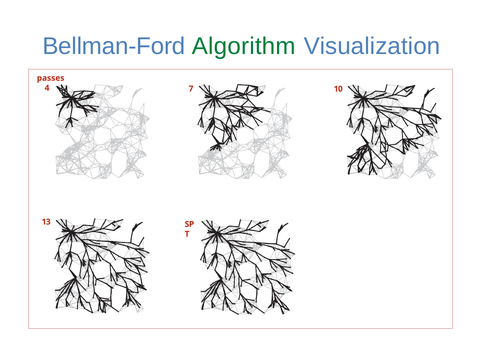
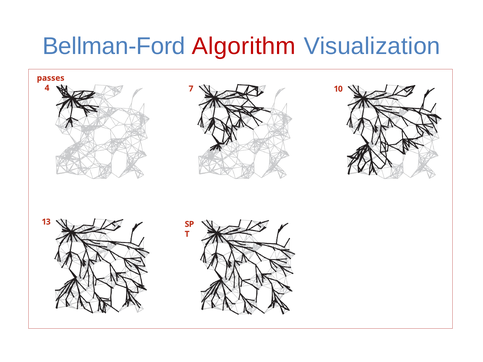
Algorithm colour: green -> red
